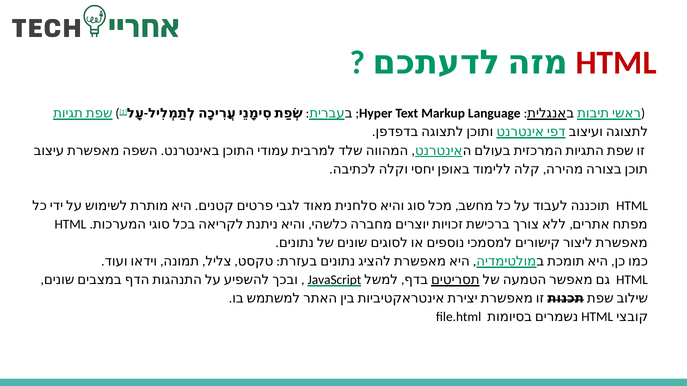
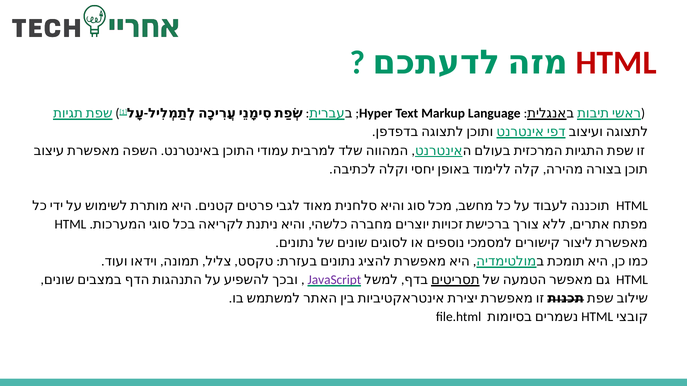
JavaScript colour: black -> purple
